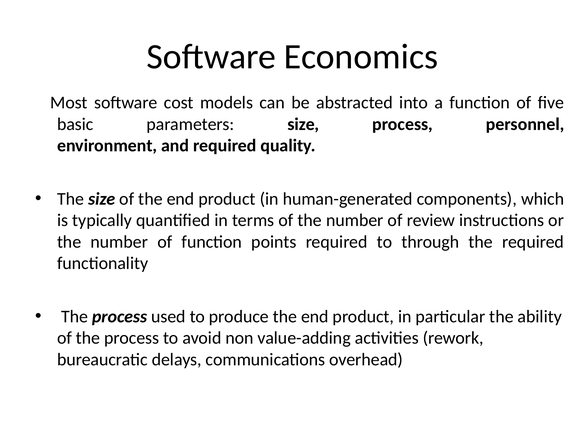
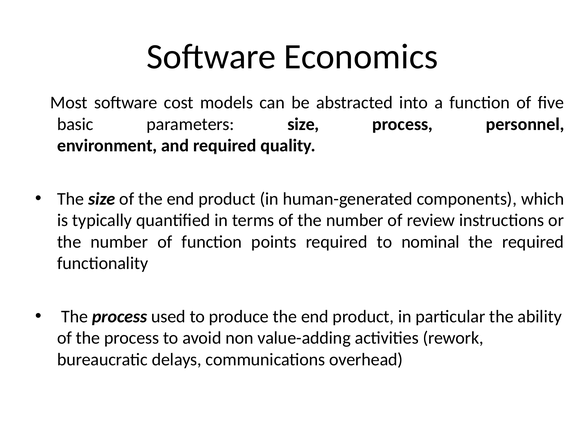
through: through -> nominal
